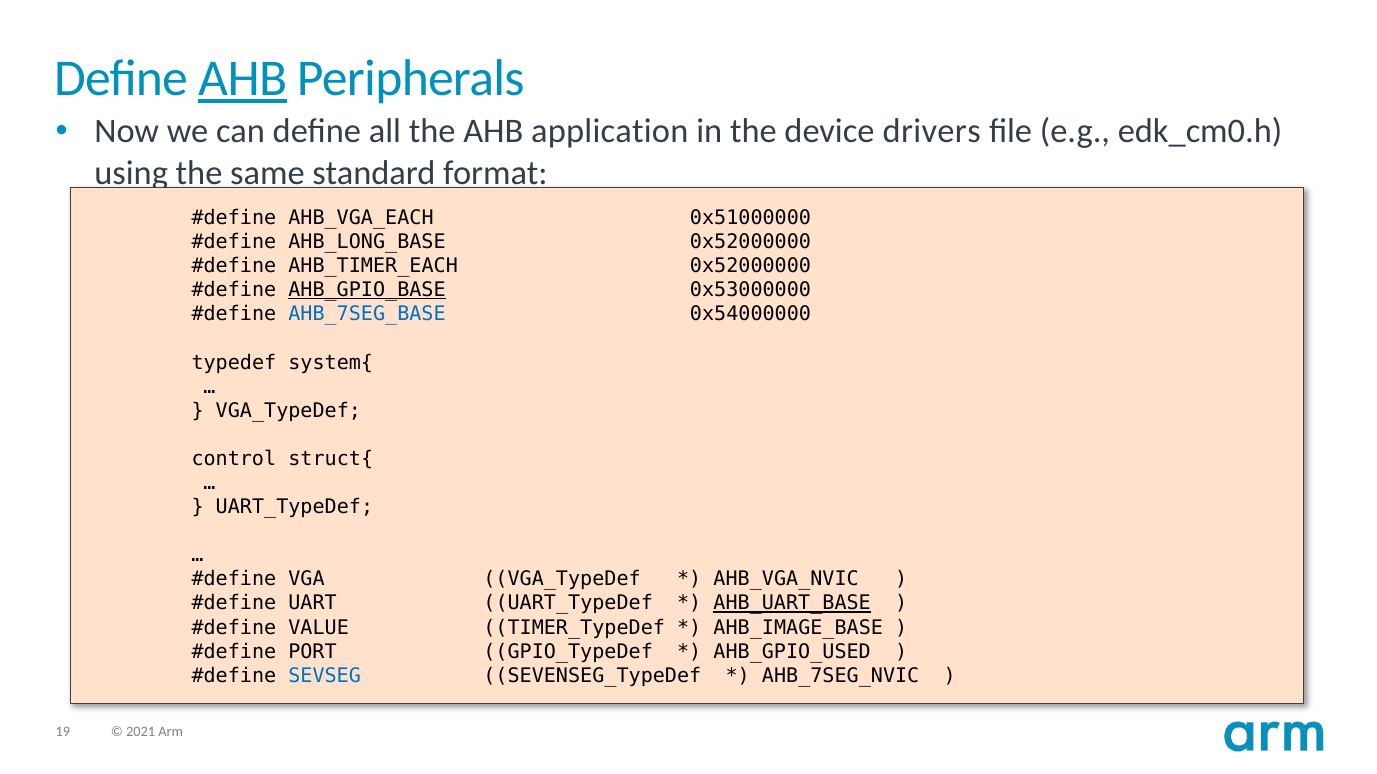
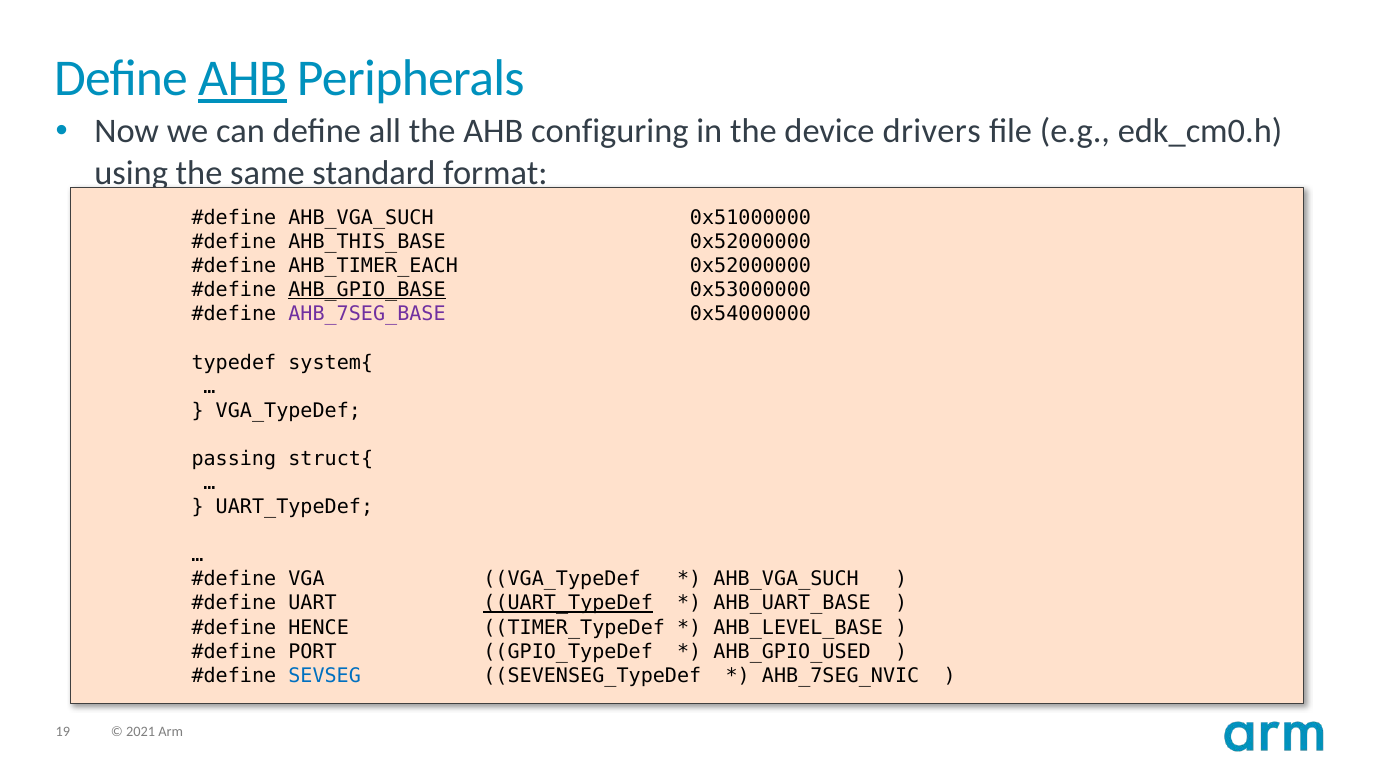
application: application -> configuring
AHB_VGA_EACH at (361, 218): AHB_VGA_EACH -> AHB_VGA_SUCH
AHB_LONG_BASE: AHB_LONG_BASE -> AHB_THIS_BASE
AHB_7SEG_BASE colour: blue -> purple
control: control -> passing
AHB_VGA_NVIC at (786, 580): AHB_VGA_NVIC -> AHB_VGA_SUCH
UART_TypeDef at (568, 604) underline: none -> present
AHB_UART_BASE underline: present -> none
VALUE: VALUE -> HENCE
AHB_IMAGE_BASE: AHB_IMAGE_BASE -> AHB_LEVEL_BASE
